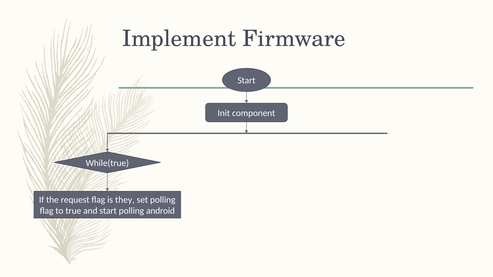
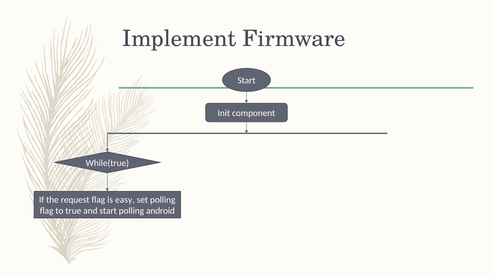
they: they -> easy
